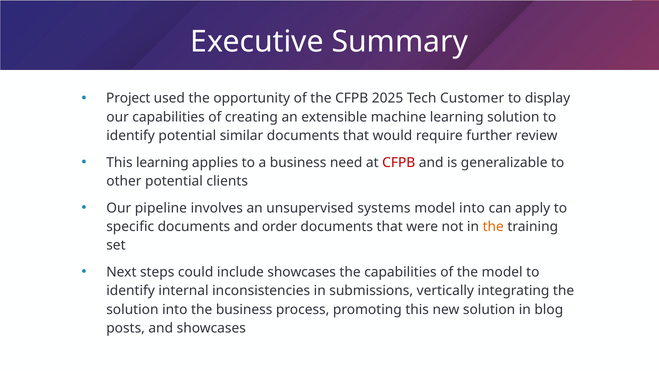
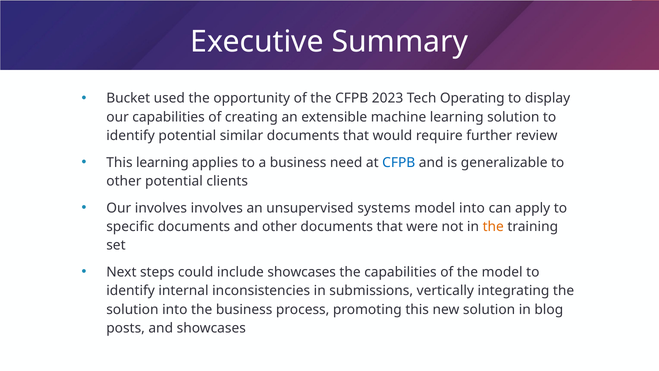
Project: Project -> Bucket
2025: 2025 -> 2023
Customer: Customer -> Operating
CFPB at (399, 162) colour: red -> blue
Our pipeline: pipeline -> involves
and order: order -> other
